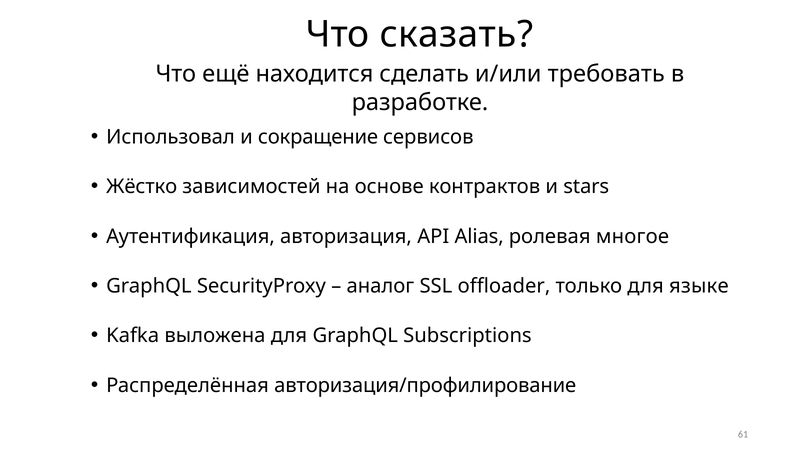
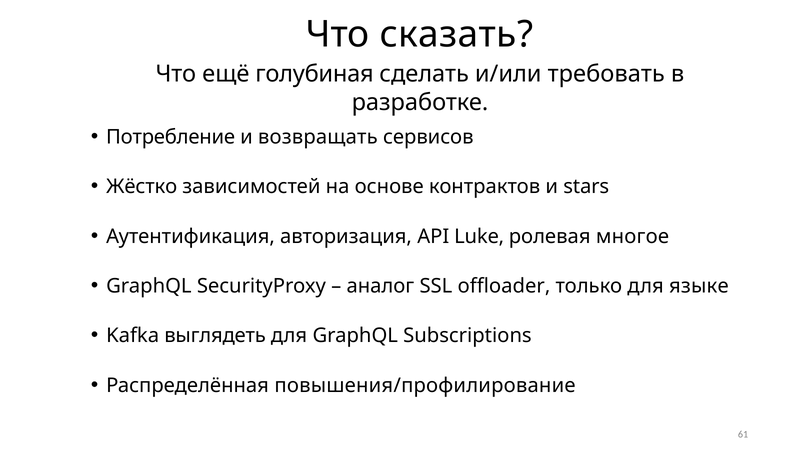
находится: находится -> голубиная
Использовал: Использовал -> Потребление
сокращение: сокращение -> возвращать
Alias: Alias -> Luke
выложена: выложена -> выглядеть
авторизация/профилирование: авторизация/профилирование -> повышения/профилирование
